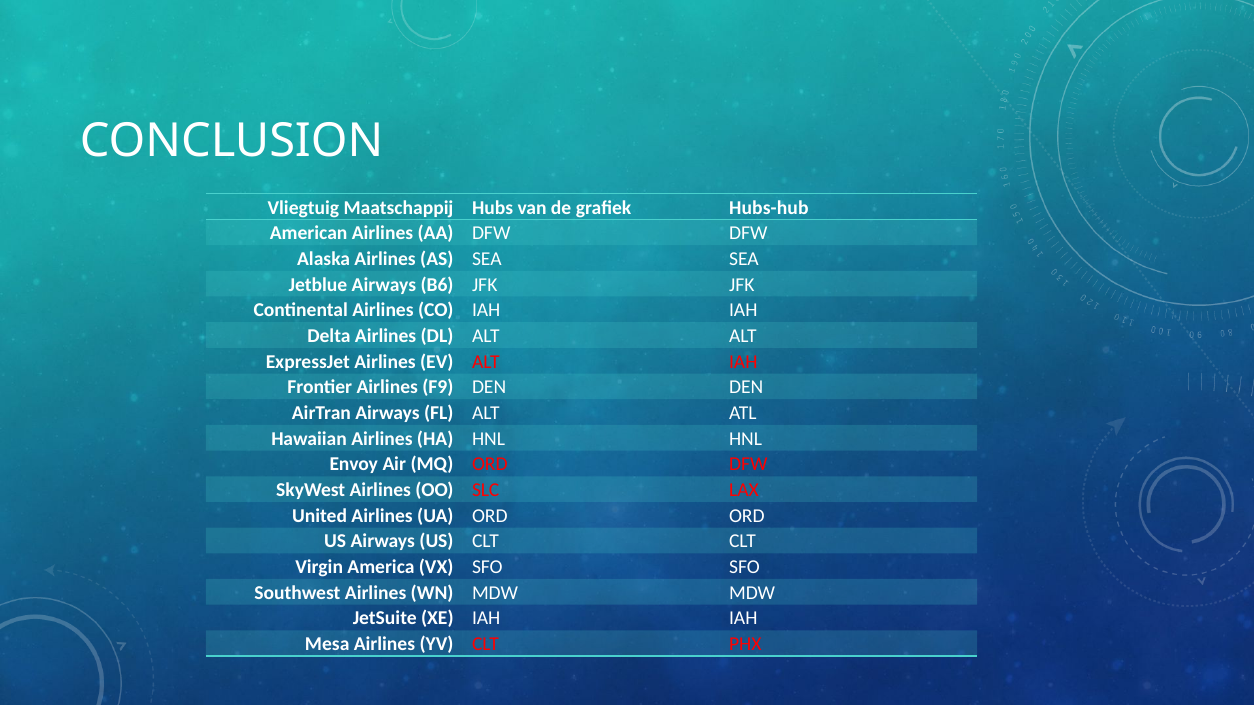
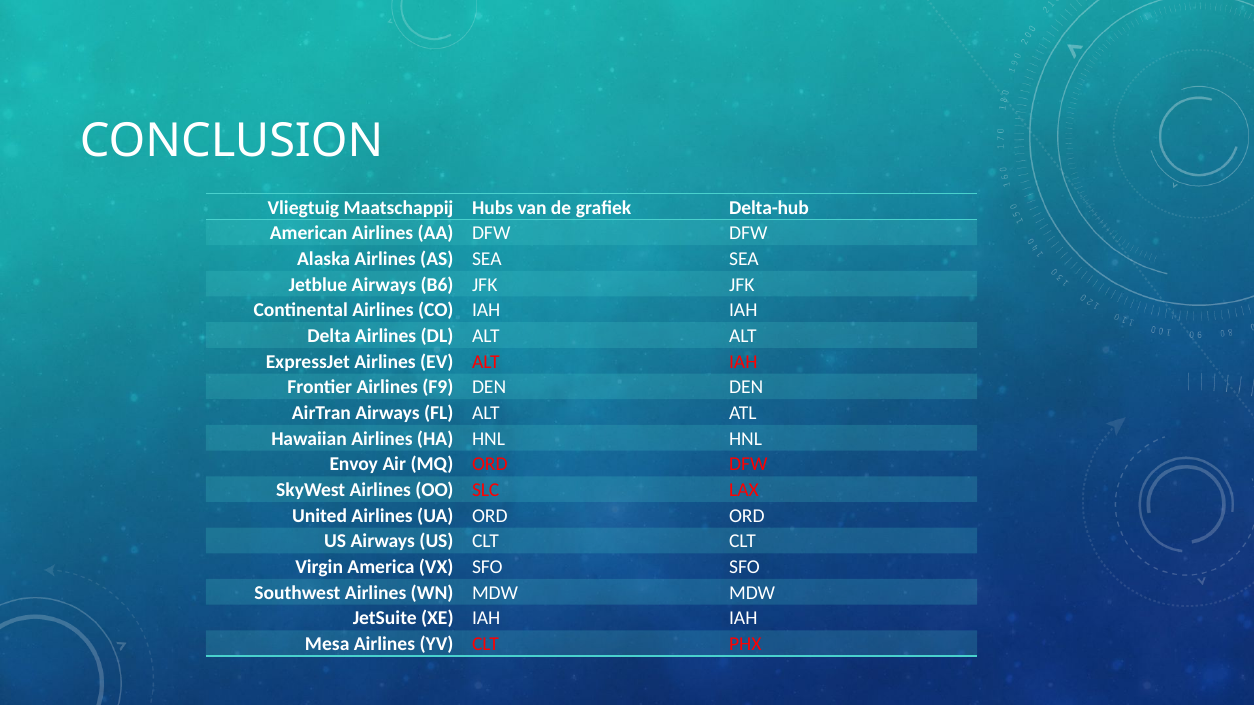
Hubs-hub: Hubs-hub -> Delta-hub
